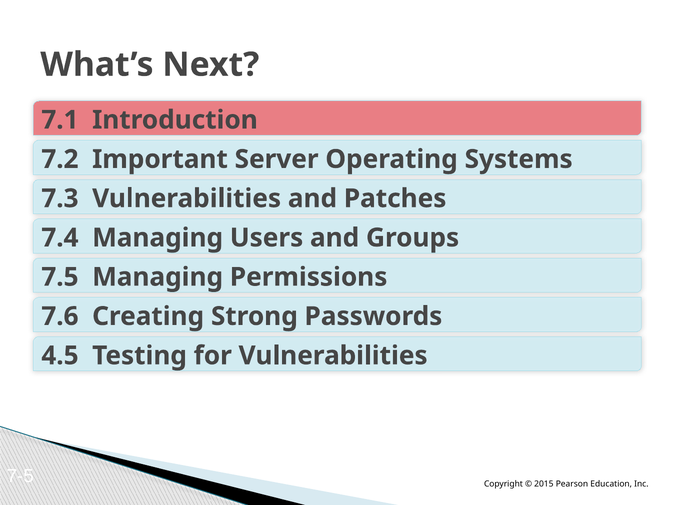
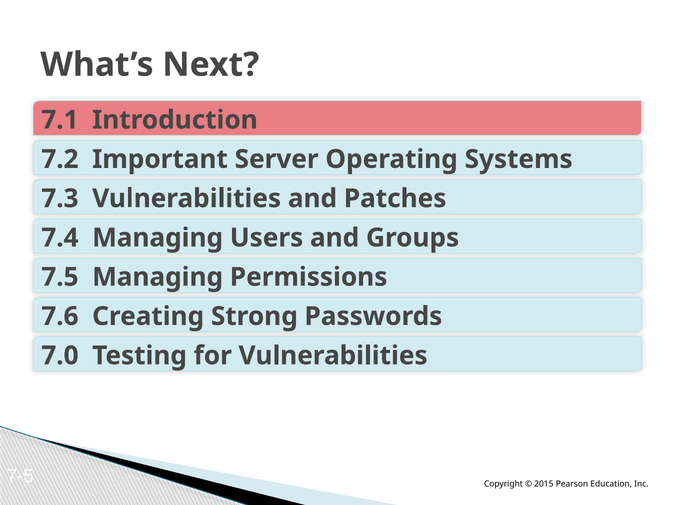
4.5: 4.5 -> 7.0
